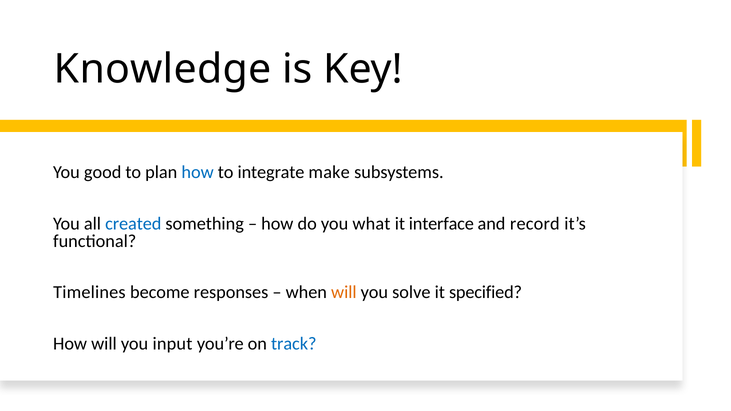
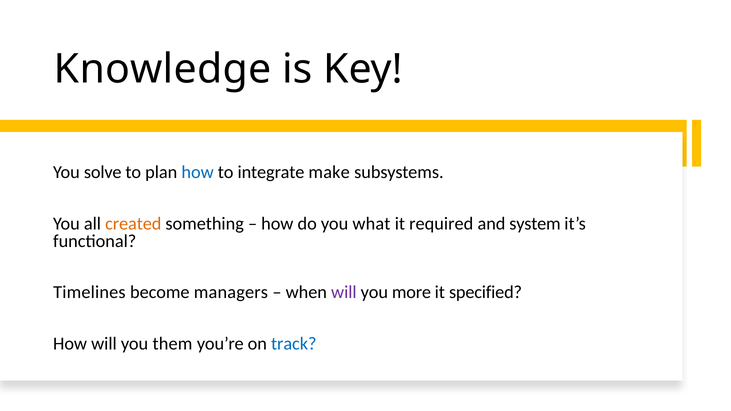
good: good -> solve
created colour: blue -> orange
interface: interface -> required
record: record -> system
responses: responses -> managers
will at (344, 293) colour: orange -> purple
solve: solve -> more
input: input -> them
